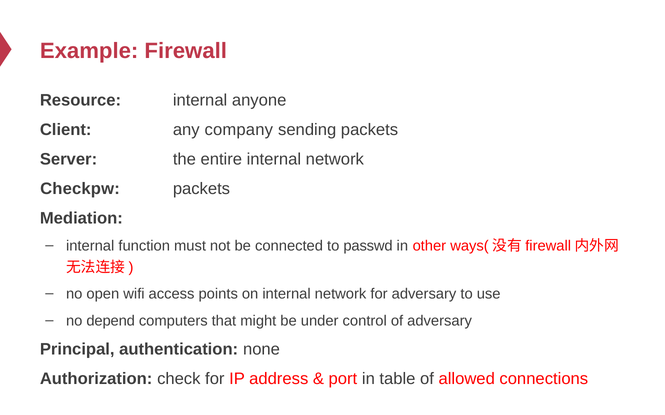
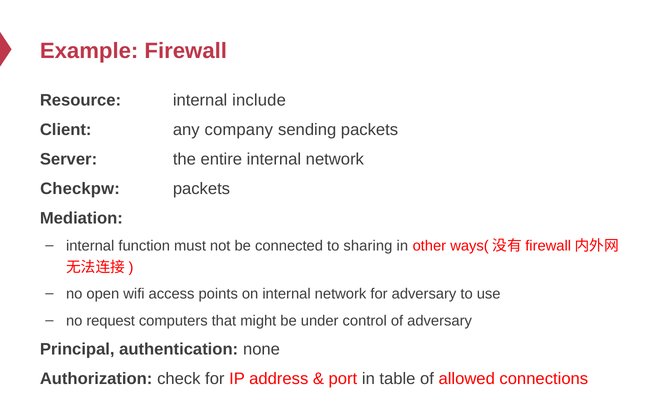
anyone: anyone -> include
passwd: passwd -> sharing
depend: depend -> request
